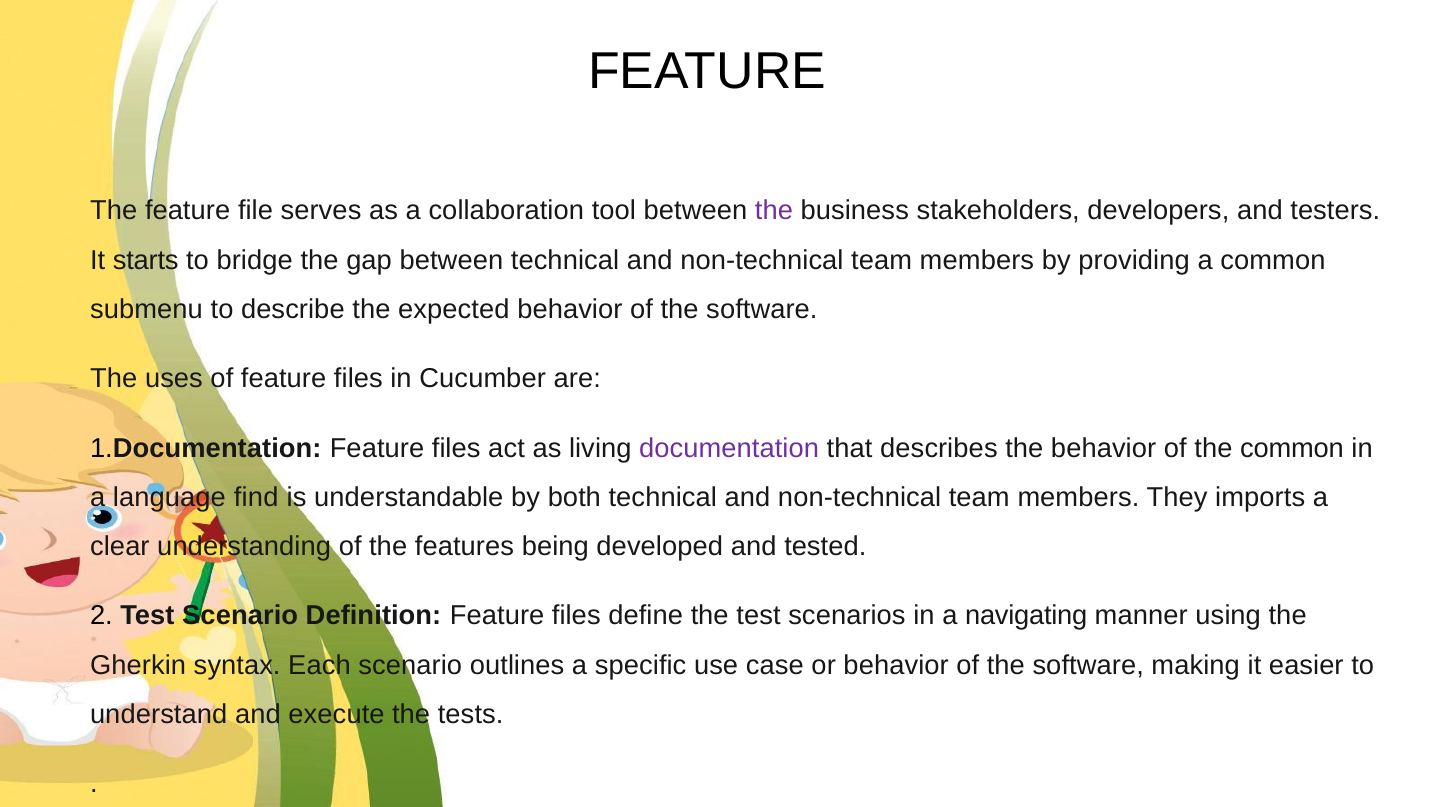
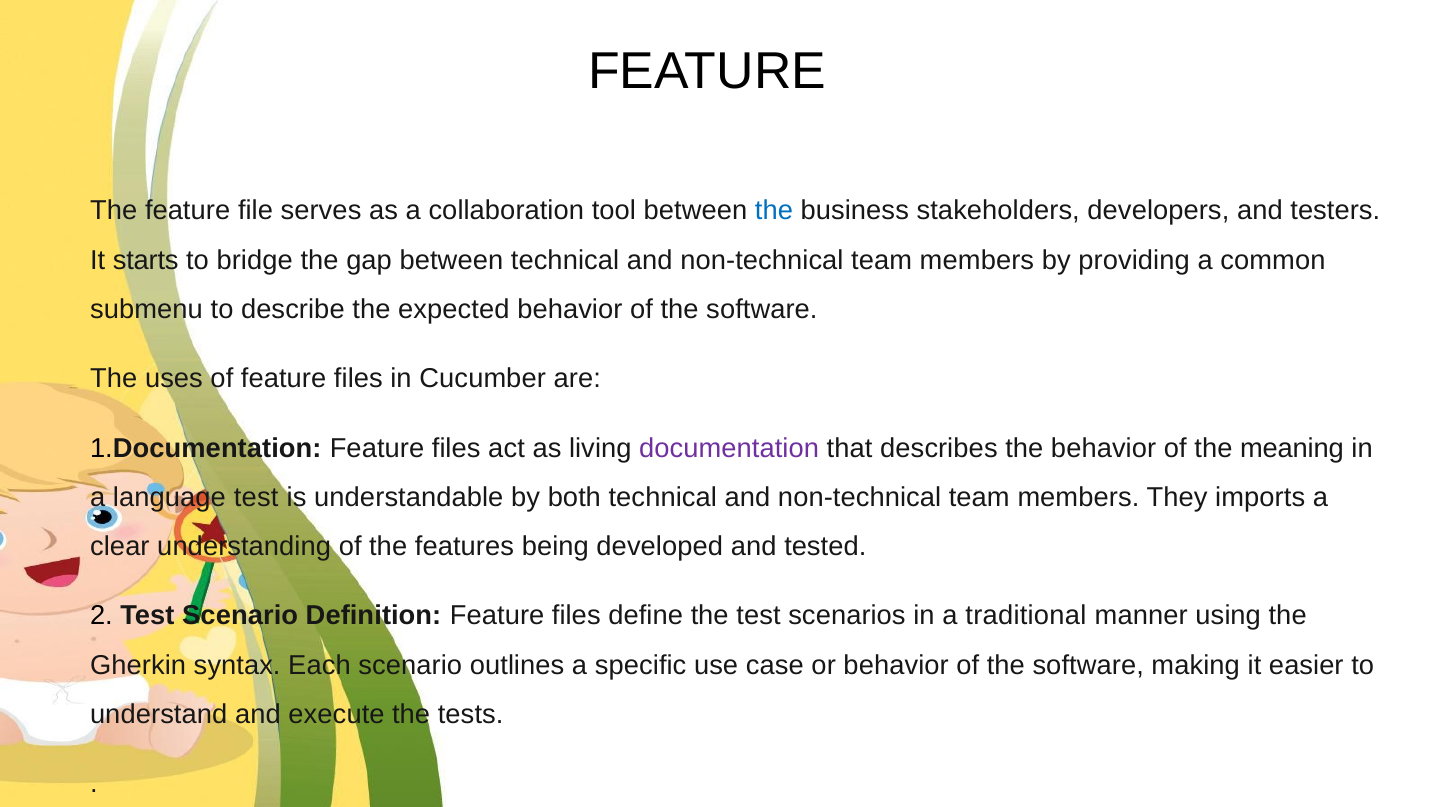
the at (774, 211) colour: purple -> blue
the common: common -> meaning
language find: find -> test
navigating: navigating -> traditional
